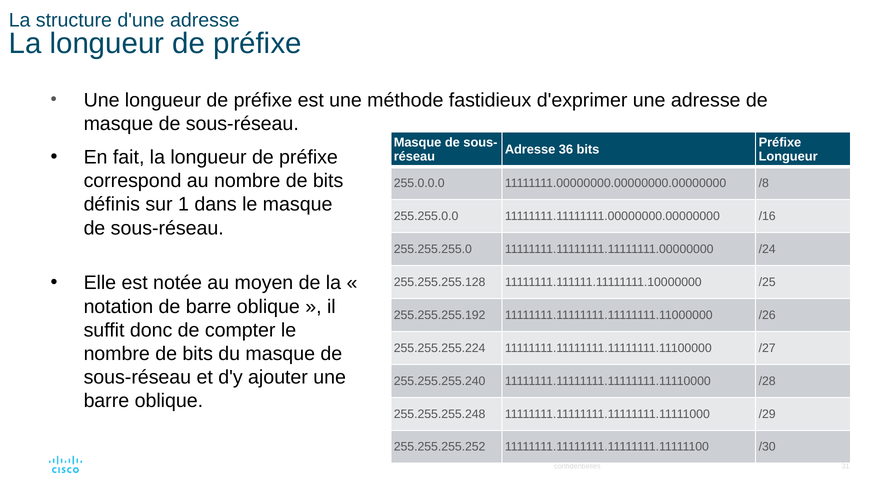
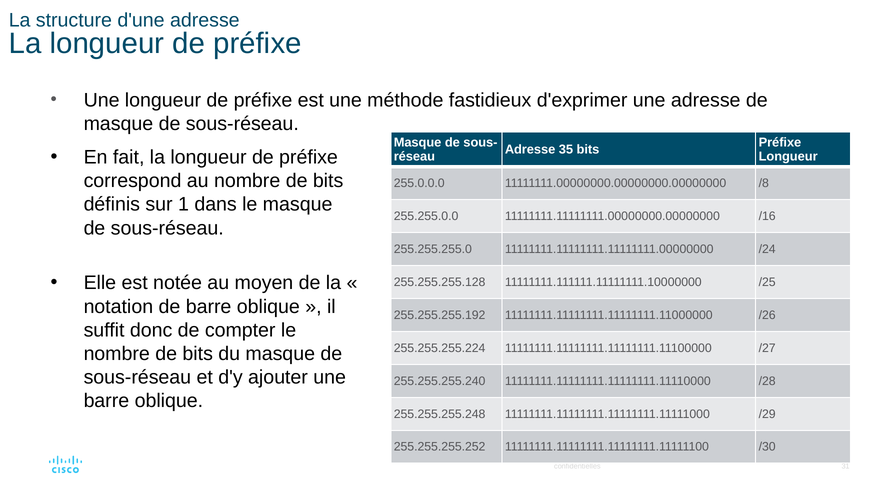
36: 36 -> 35
